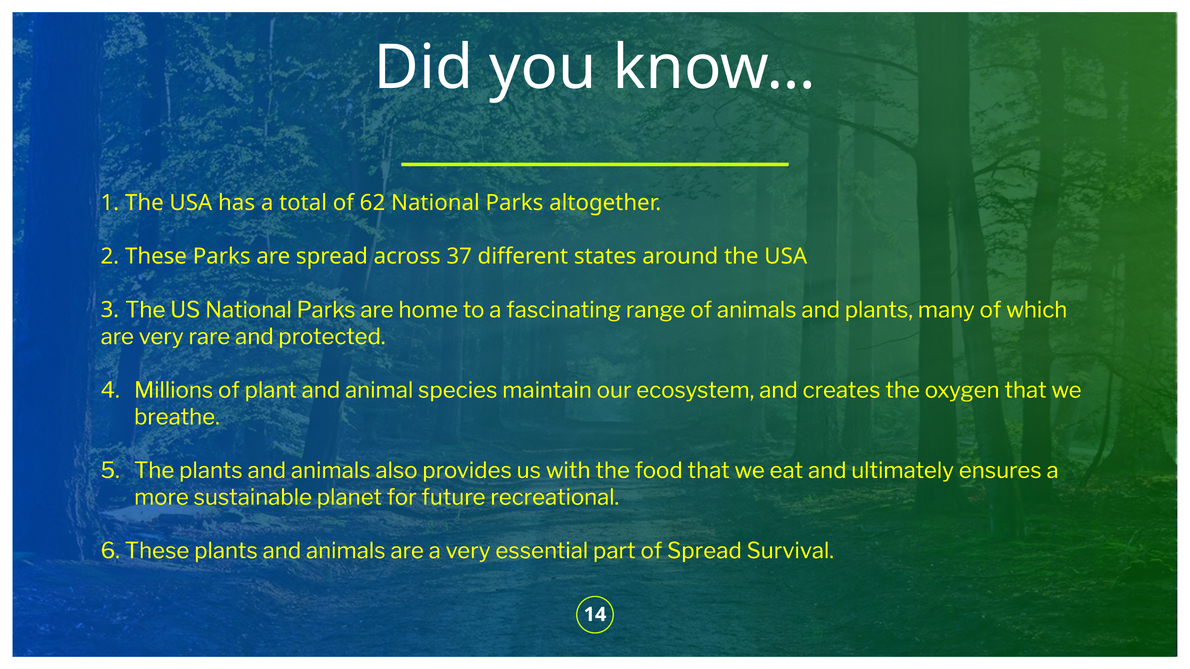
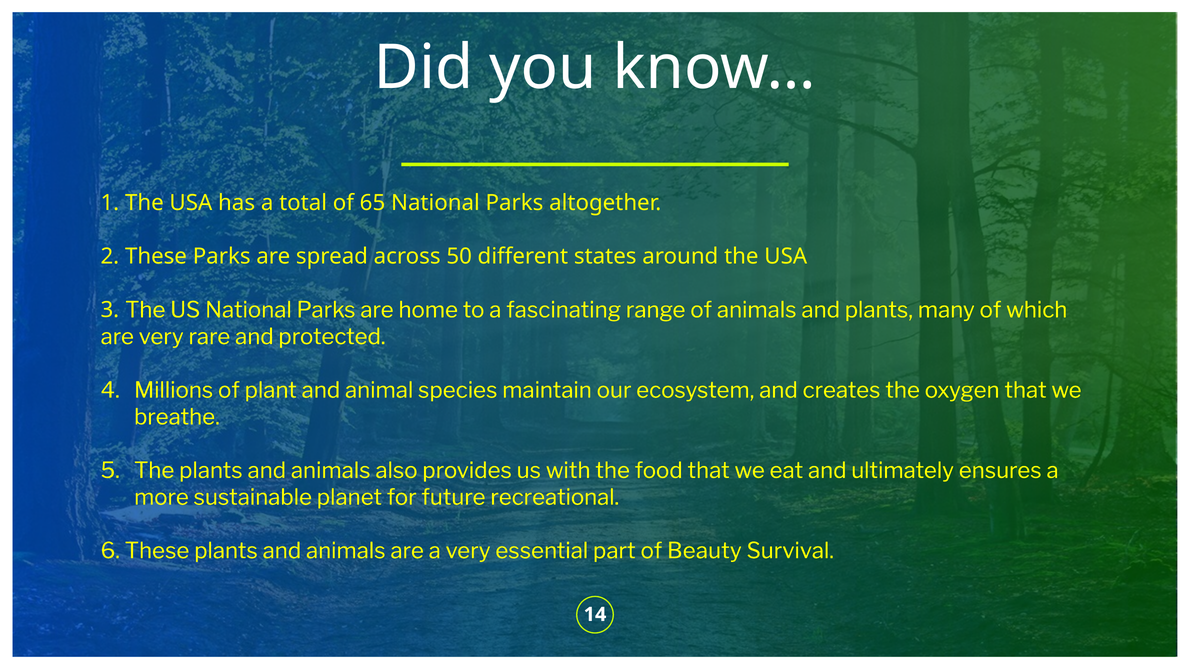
62: 62 -> 65
37: 37 -> 50
of Spread: Spread -> Beauty
